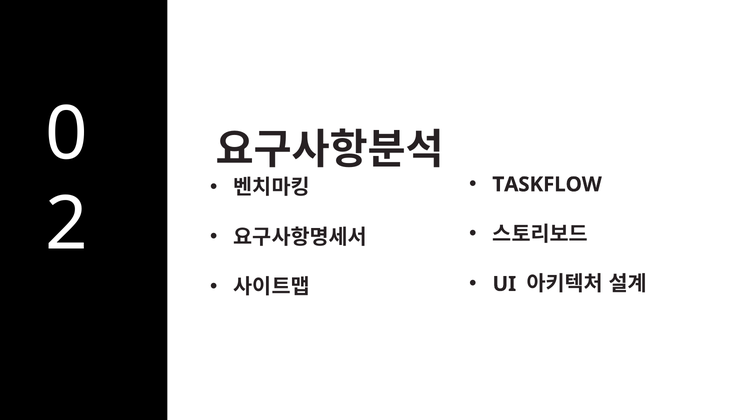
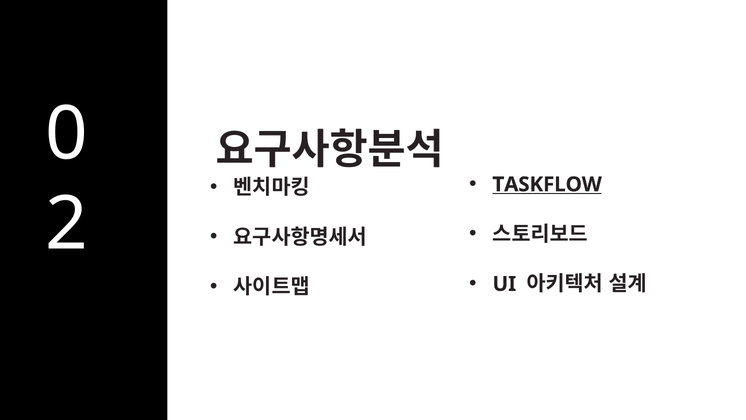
TASKFLOW underline: none -> present
